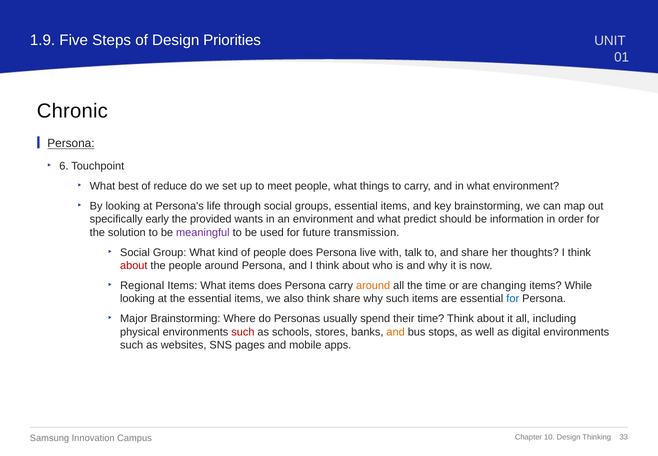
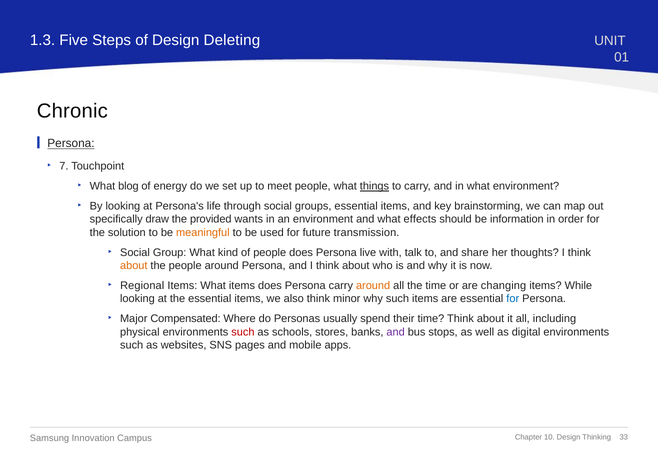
1.9: 1.9 -> 1.3
Priorities: Priorities -> Deleting
6: 6 -> 7
best: best -> blog
reduce: reduce -> energy
things underline: none -> present
early: early -> draw
predict: predict -> effects
meaningful colour: purple -> orange
about at (134, 266) colour: red -> orange
think share: share -> minor
Major Brainstorming: Brainstorming -> Compensated
and at (396, 332) colour: orange -> purple
